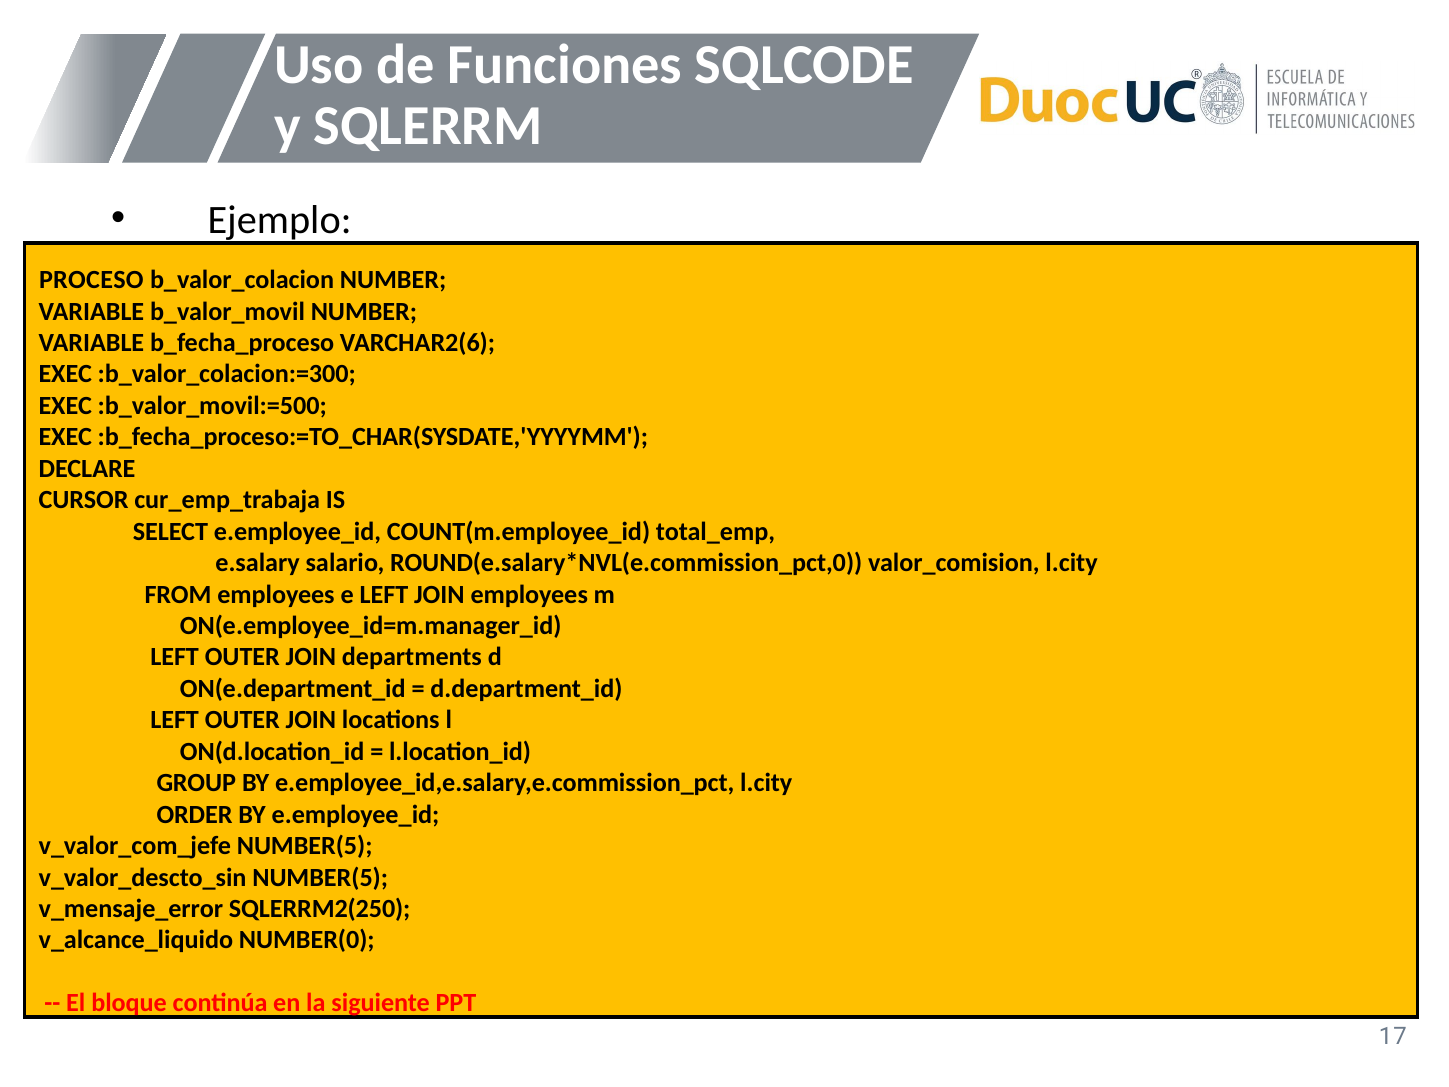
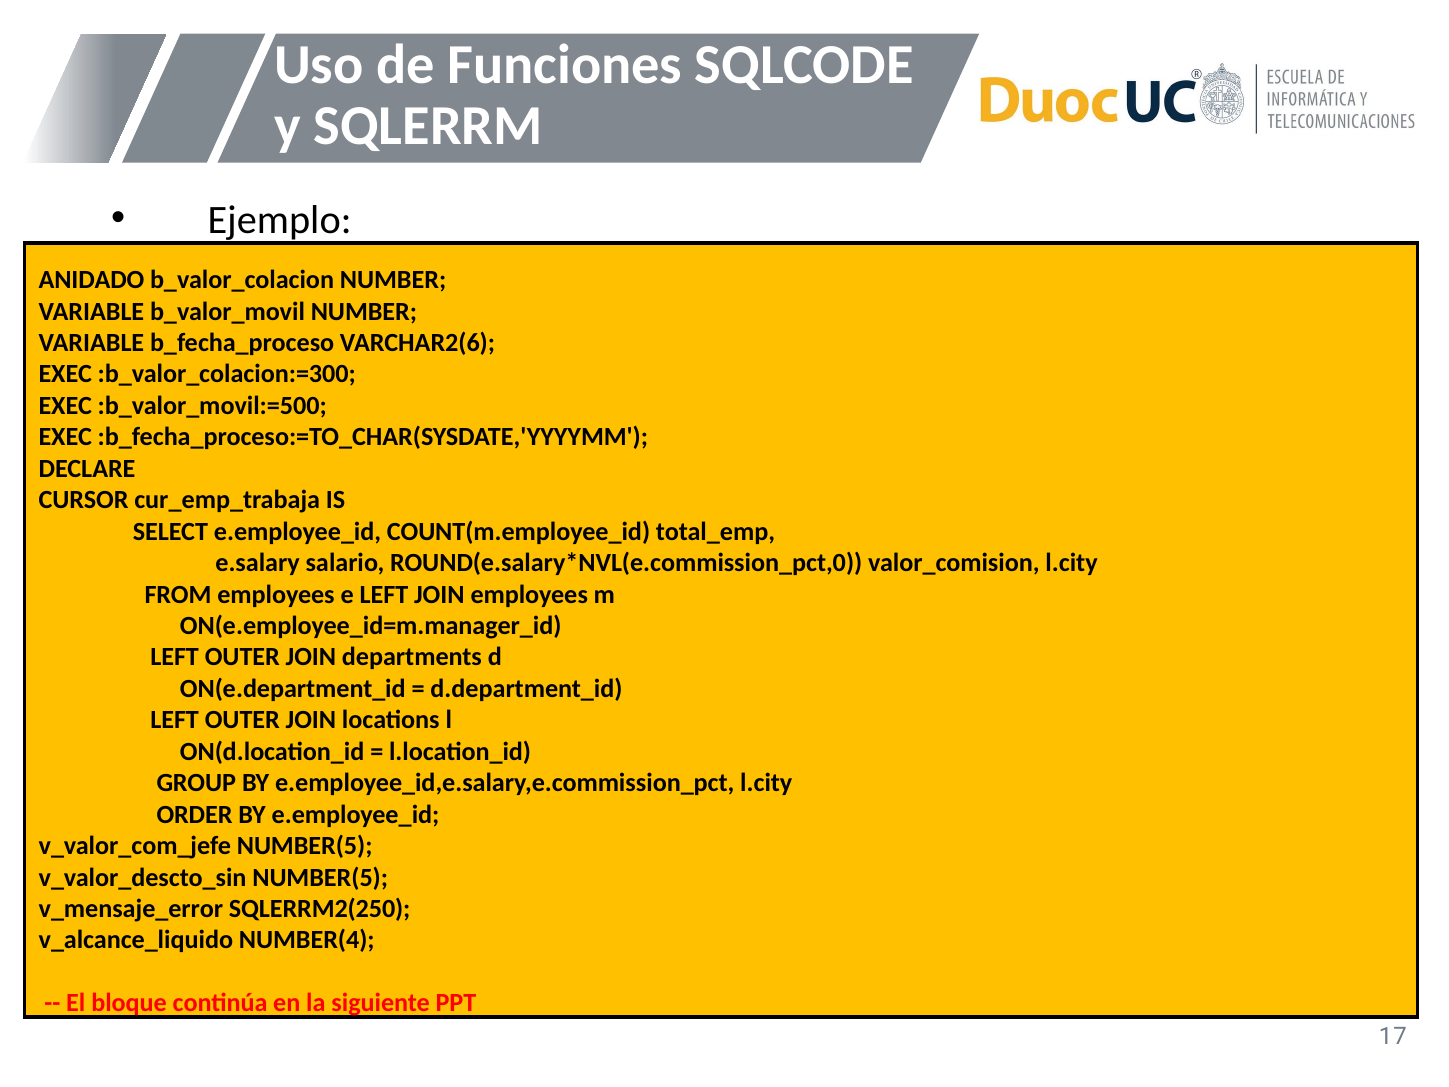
PROCESO: PROCESO -> ANIDADO
NUMBER(0: NUMBER(0 -> NUMBER(4
